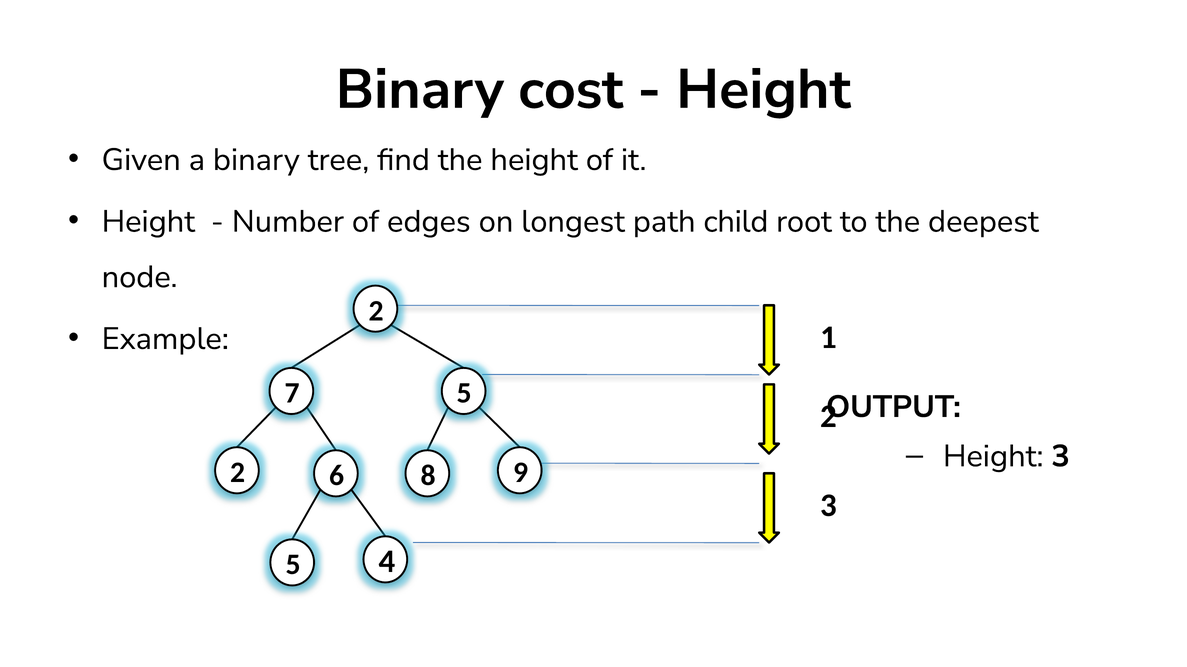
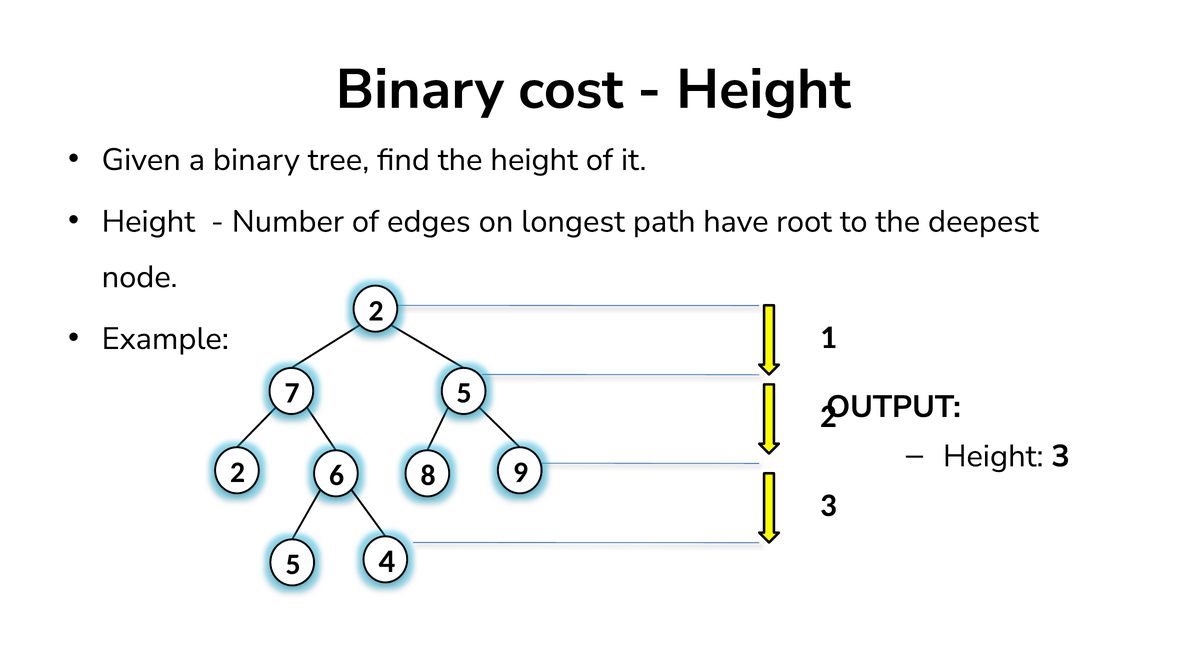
child: child -> have
